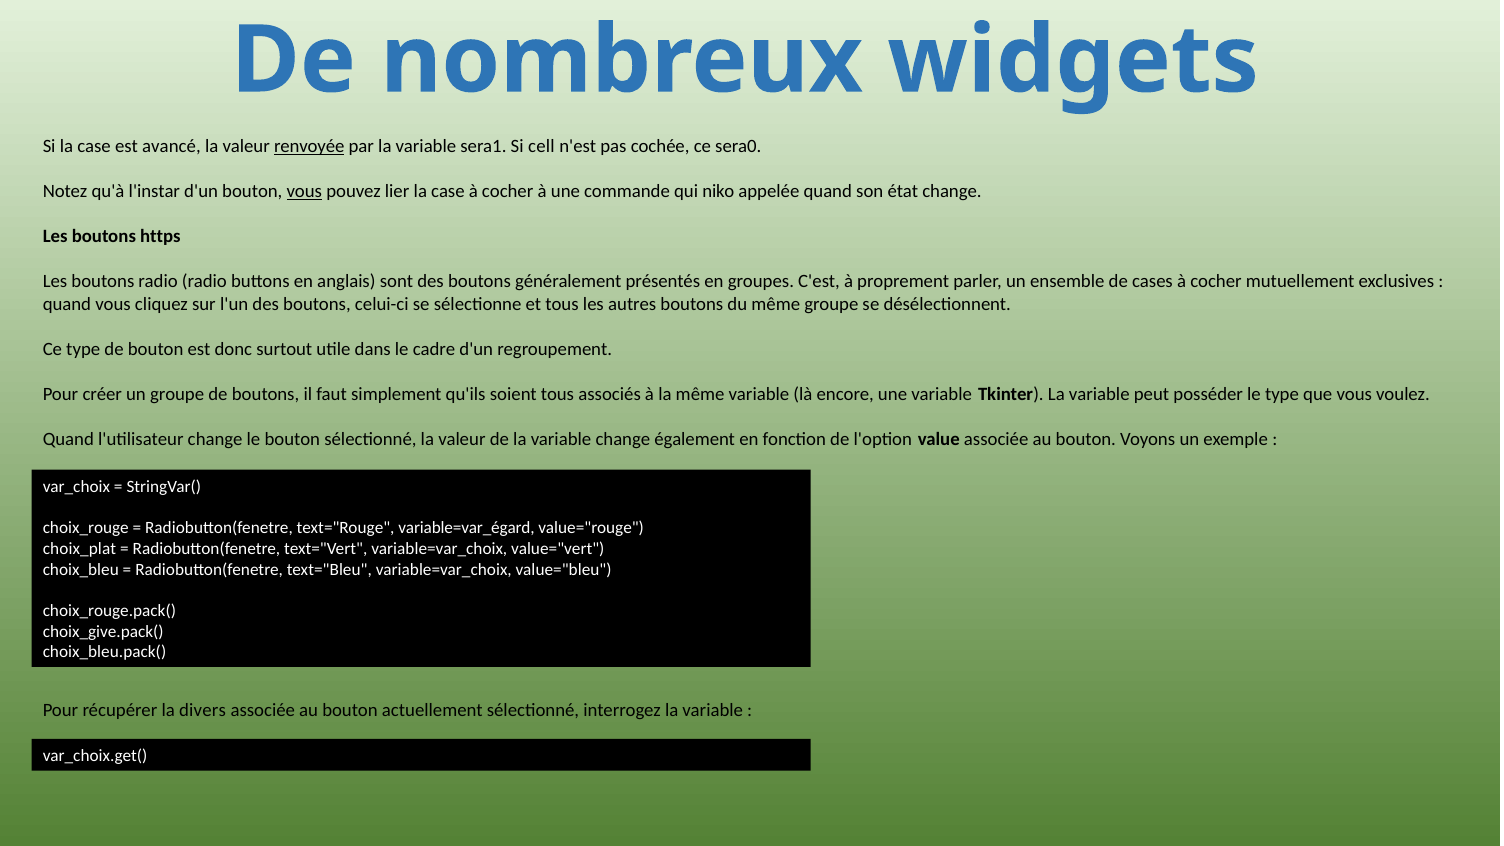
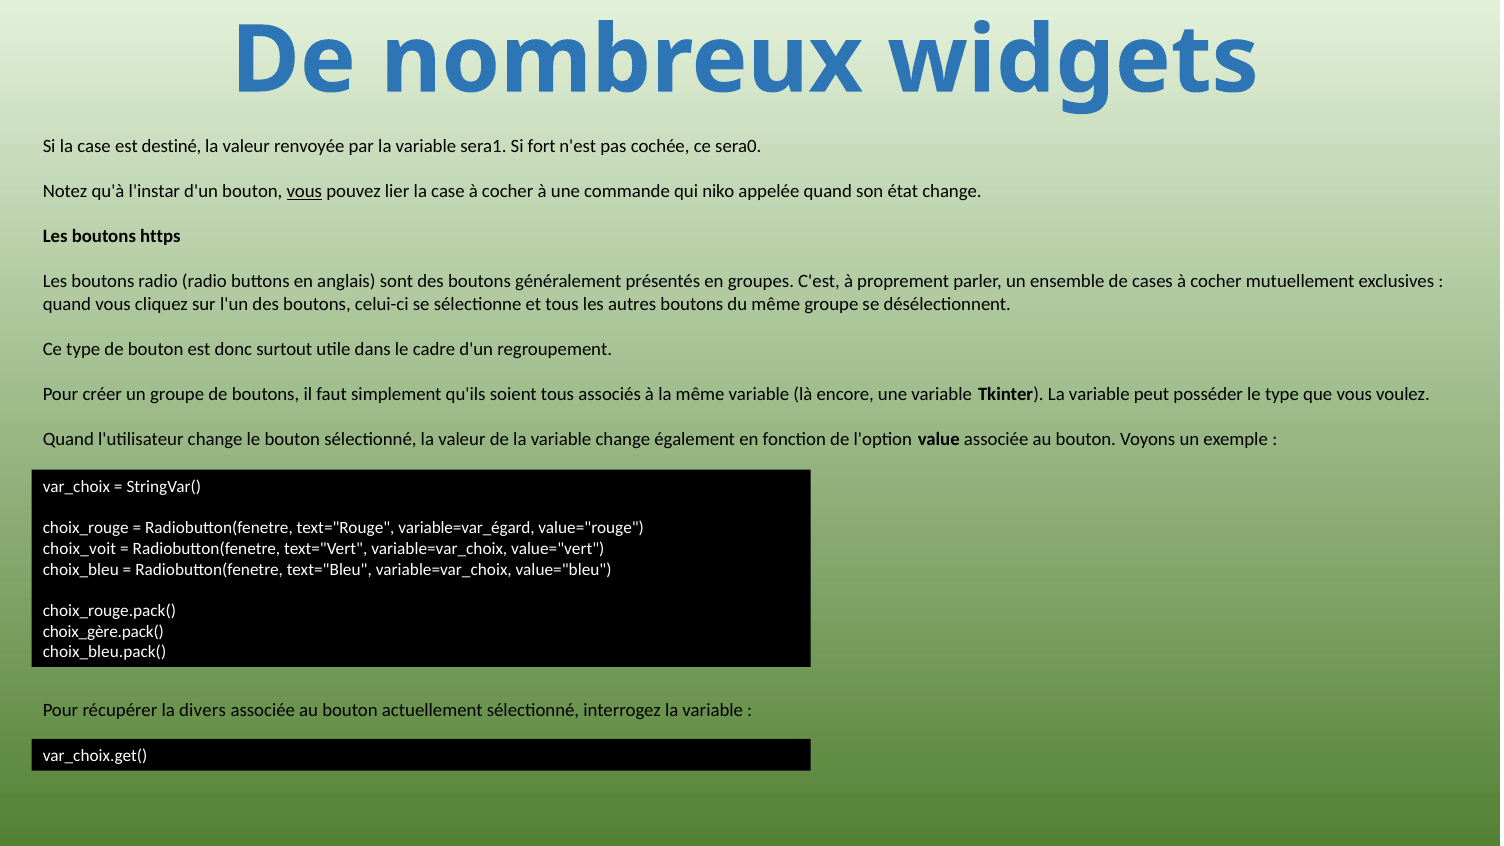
avancé: avancé -> destiné
renvoyée underline: present -> none
cell: cell -> fort
choix_plat: choix_plat -> choix_voit
choix_give.pack(: choix_give.pack( -> choix_gère.pack(
